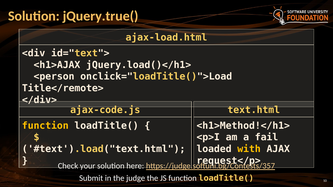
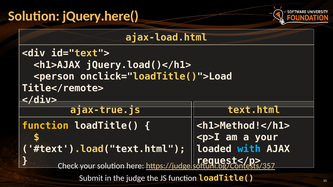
jQuery.true(: jQuery.true( -> jQuery.here(
ajax-code.js: ajax-code.js -> ajax-true.js
a fail: fail -> your
with colour: yellow -> light blue
